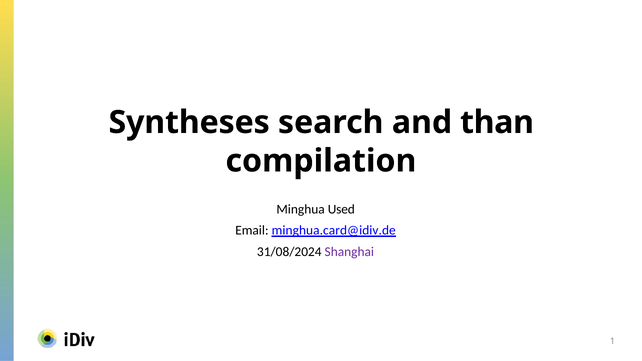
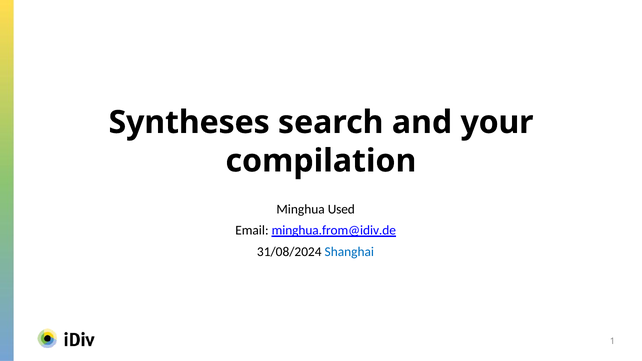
than: than -> your
minghua.card@idiv.de: minghua.card@idiv.de -> minghua.from@idiv.de
Shanghai colour: purple -> blue
